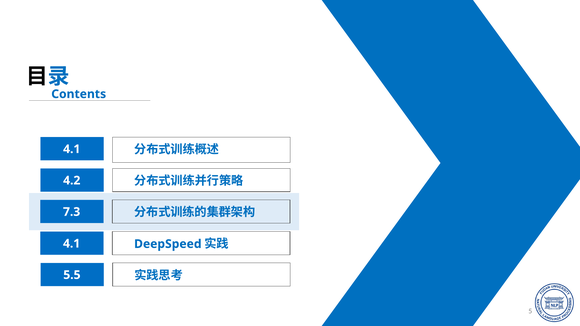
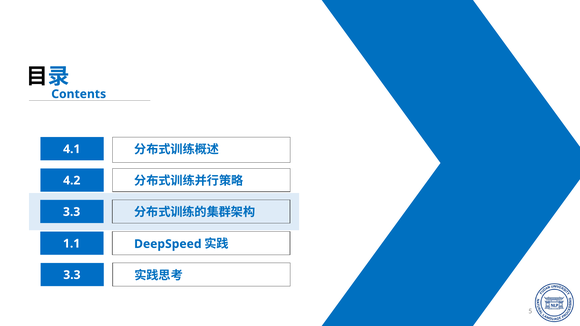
7.3 at (72, 212): 7.3 -> 3.3
4.1 at (72, 244): 4.1 -> 1.1
5.5 at (72, 275): 5.5 -> 3.3
